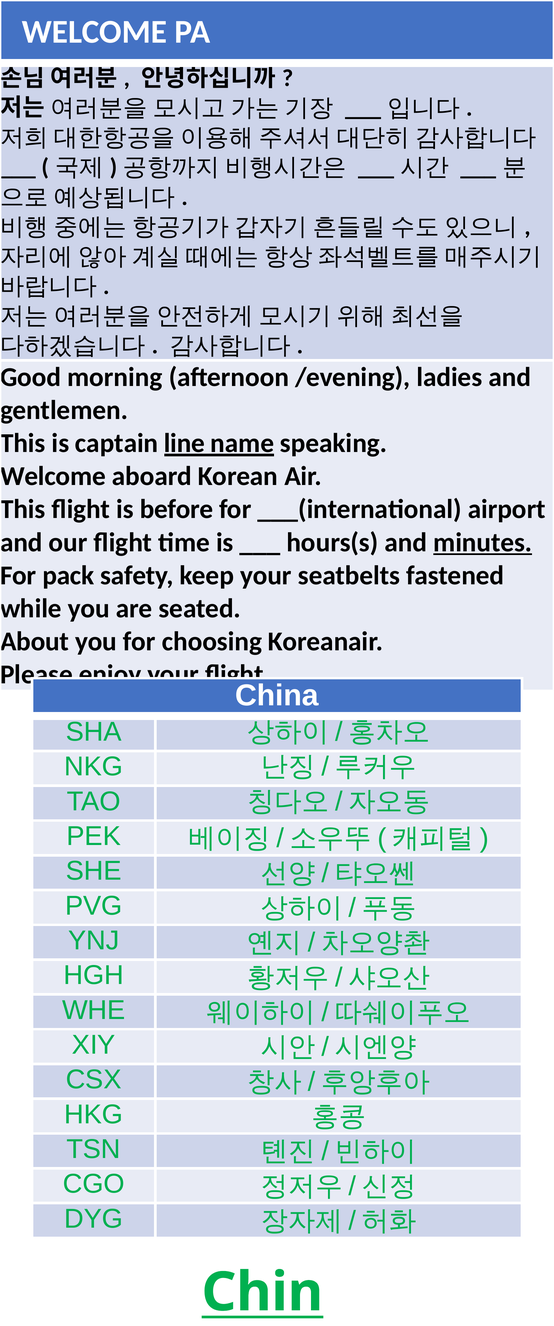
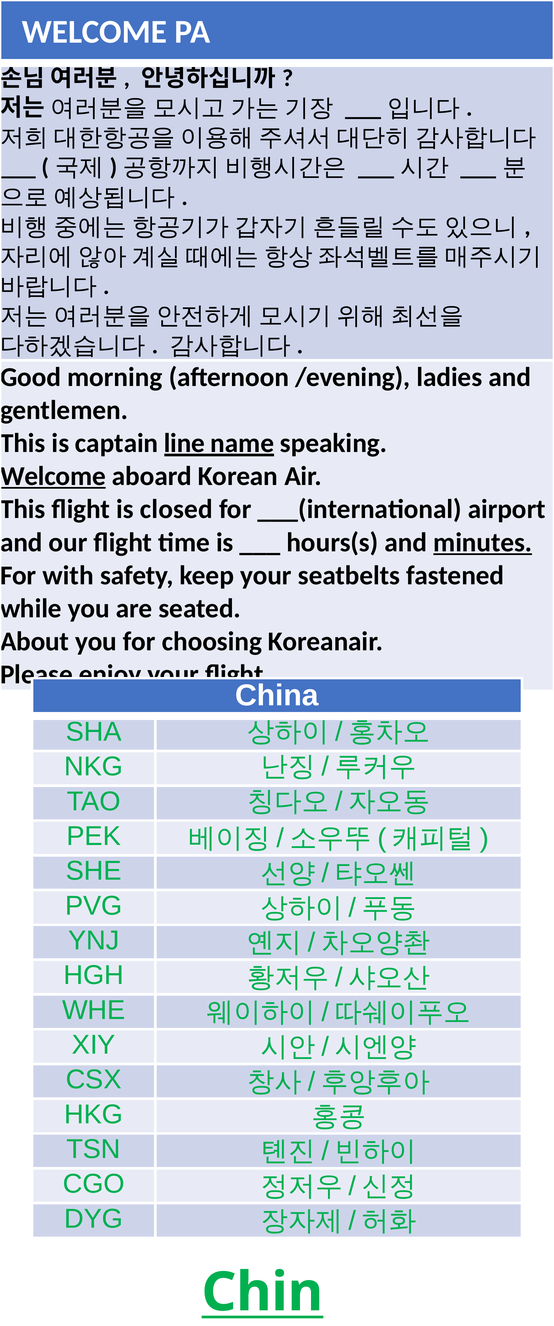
Welcome at (53, 476) underline: none -> present
before: before -> closed
pack: pack -> with
